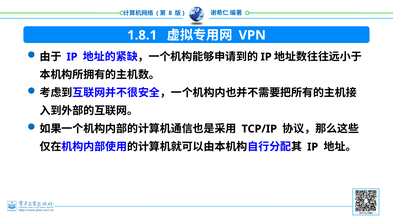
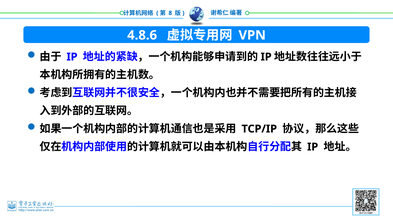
1.8.1: 1.8.1 -> 4.8.6
